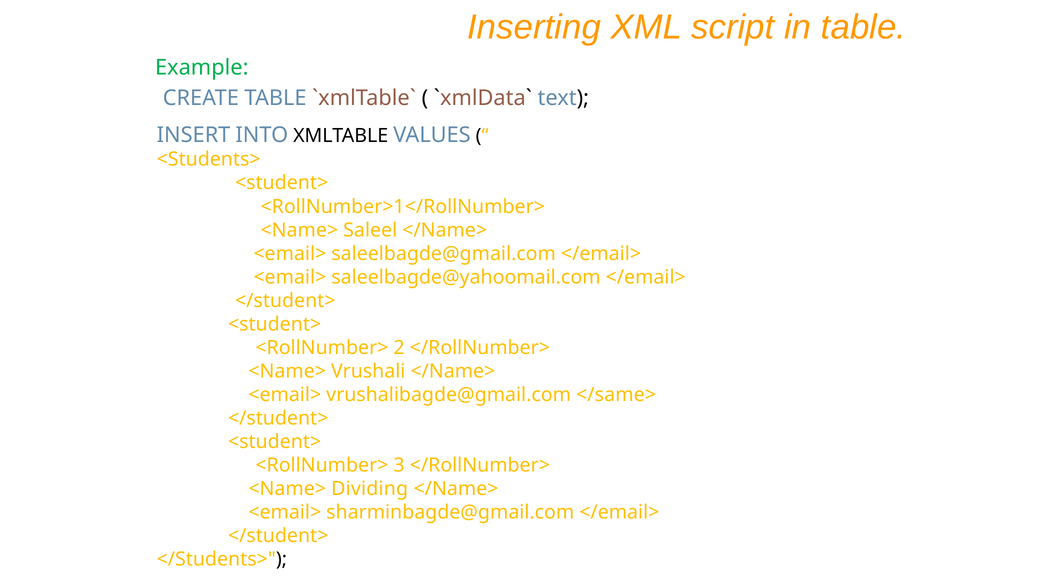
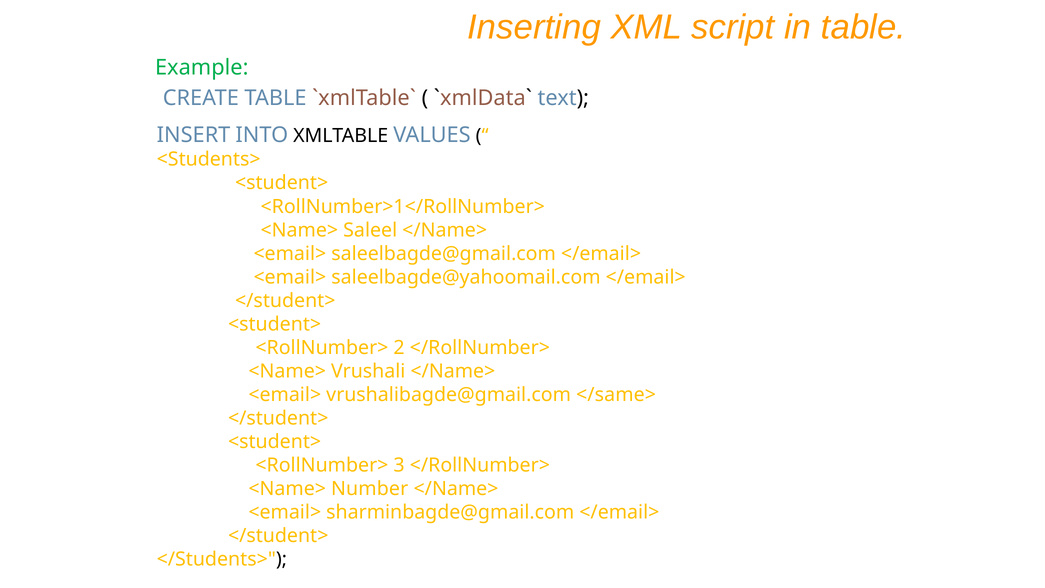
Dividing: Dividing -> Number
